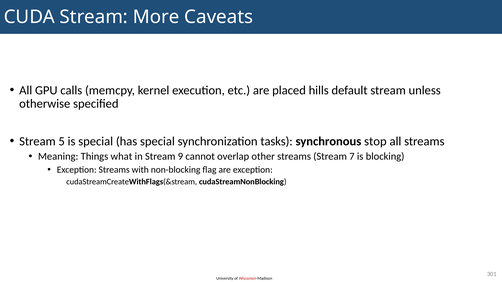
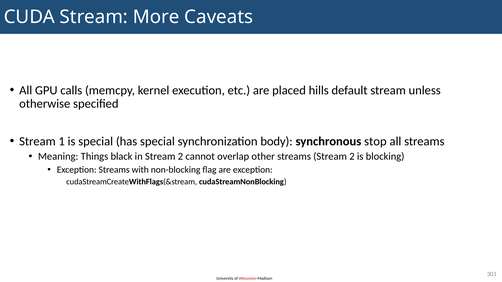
5: 5 -> 1
tasks: tasks -> body
what: what -> black
in Stream 9: 9 -> 2
streams Stream 7: 7 -> 2
